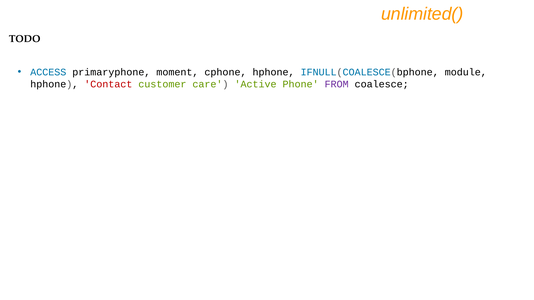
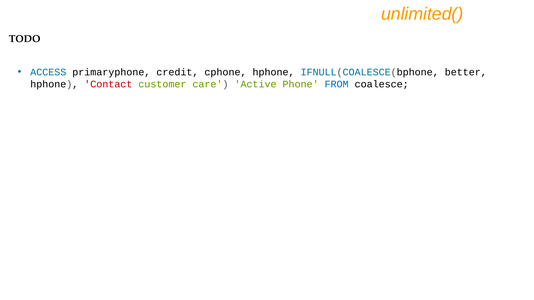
moment: moment -> credit
module: module -> better
FROM colour: purple -> blue
